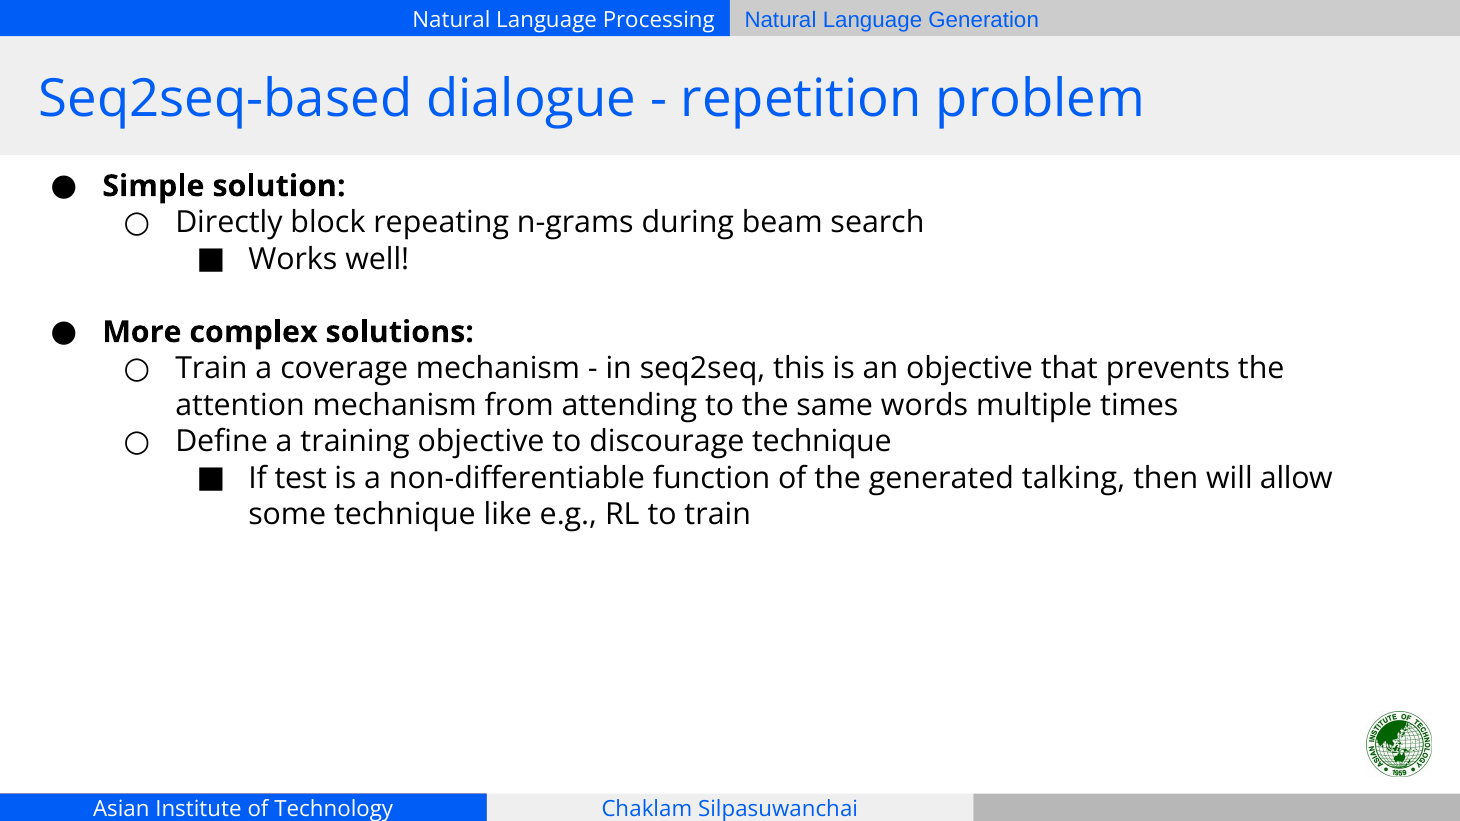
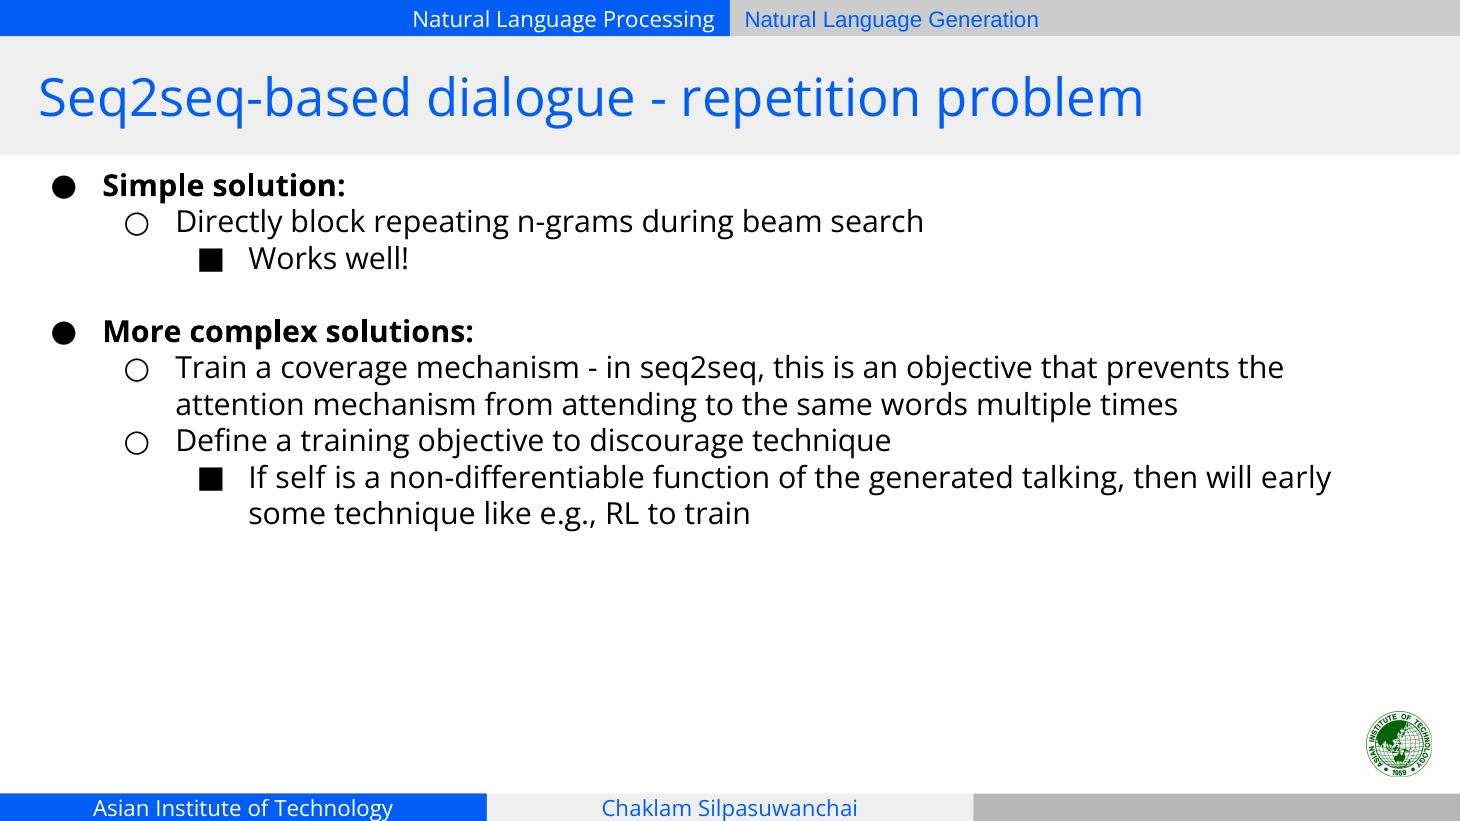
test: test -> self
allow: allow -> early
